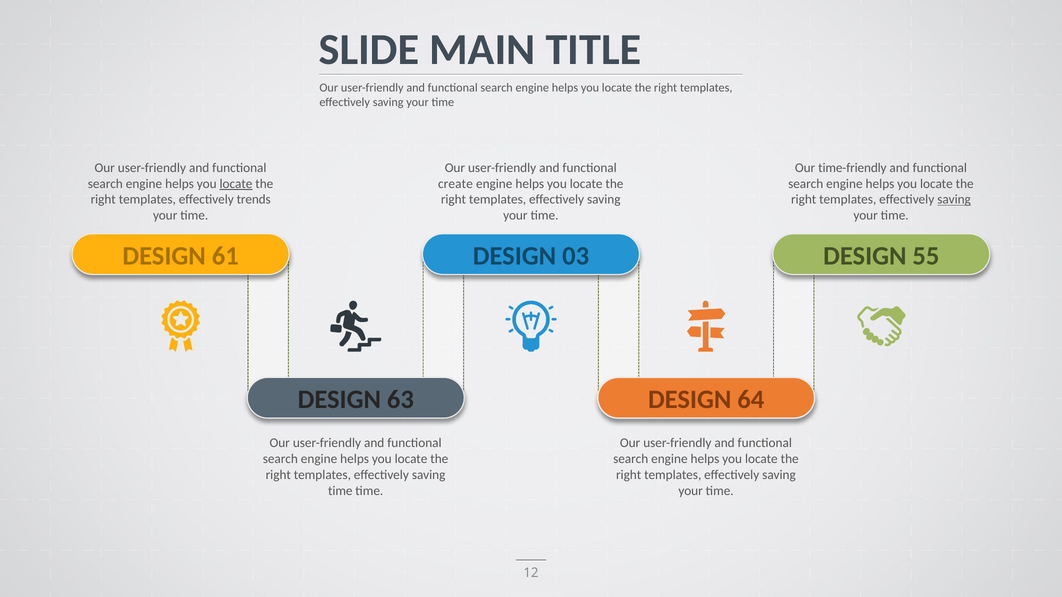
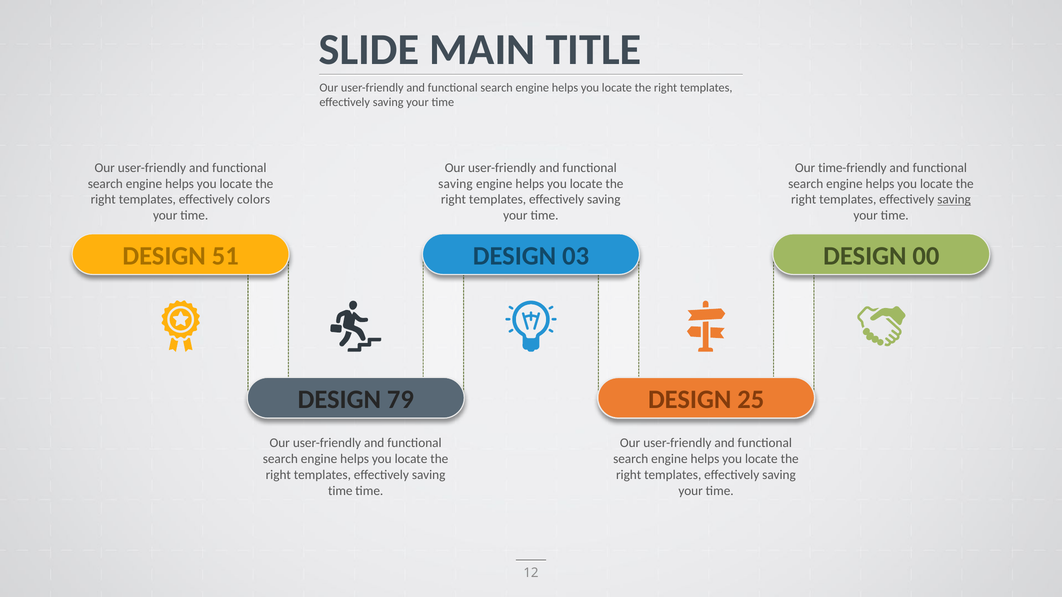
locate at (236, 184) underline: present -> none
create at (455, 184): create -> saving
trends: trends -> colors
61: 61 -> 51
55: 55 -> 00
63: 63 -> 79
64: 64 -> 25
